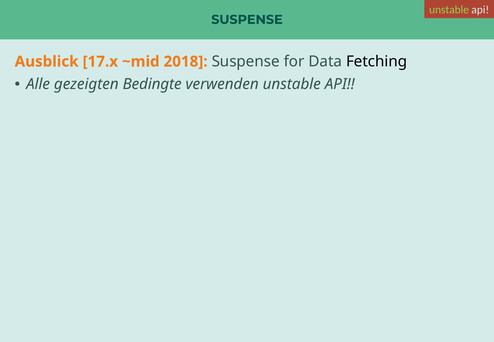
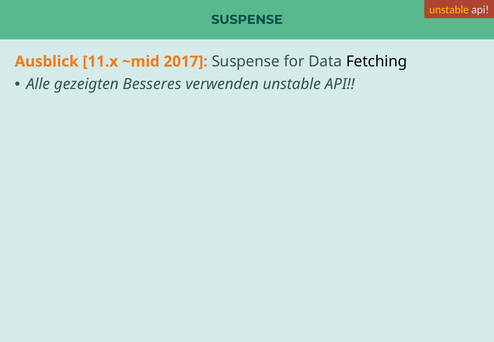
unstable at (449, 10) colour: light green -> yellow
17.x: 17.x -> 11.x
2018: 2018 -> 2017
Bedingte: Bedingte -> Besseres
